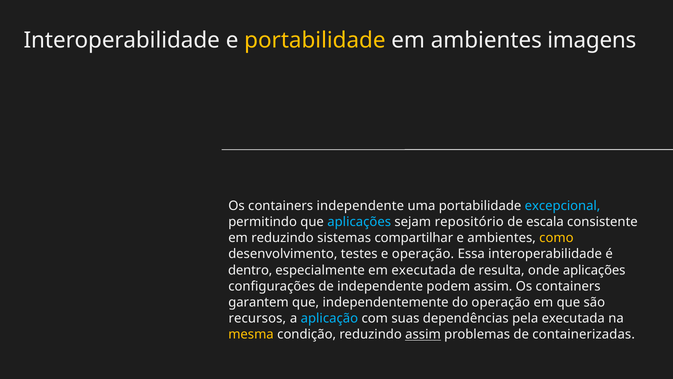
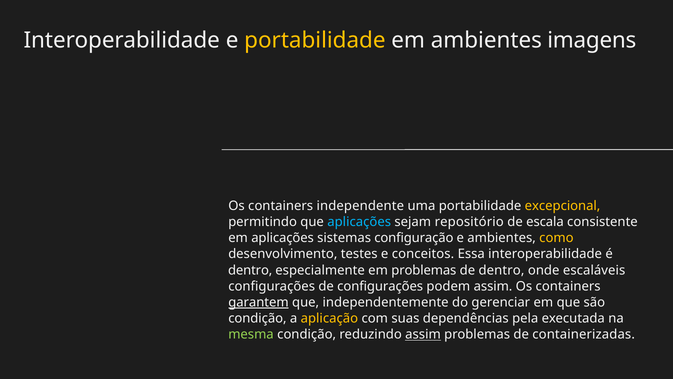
excepcional colour: light blue -> yellow
em reduzindo: reduzindo -> aplicações
compartilhar: compartilhar -> configuração
e operação: operação -> conceitos
em executada: executada -> problemas
de resulta: resulta -> dentro
onde aplicações: aplicações -> escaláveis
de independente: independente -> configurações
garantem underline: none -> present
do operação: operação -> gerenciar
recursos at (257, 318): recursos -> condição
aplicação colour: light blue -> yellow
mesma colour: yellow -> light green
